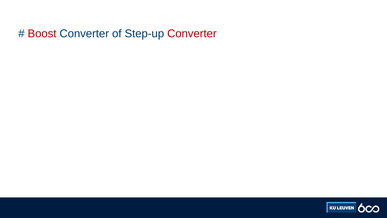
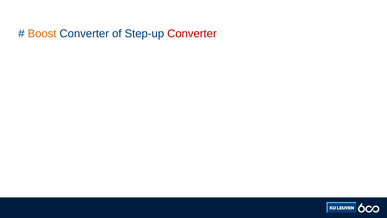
Boost colour: red -> orange
